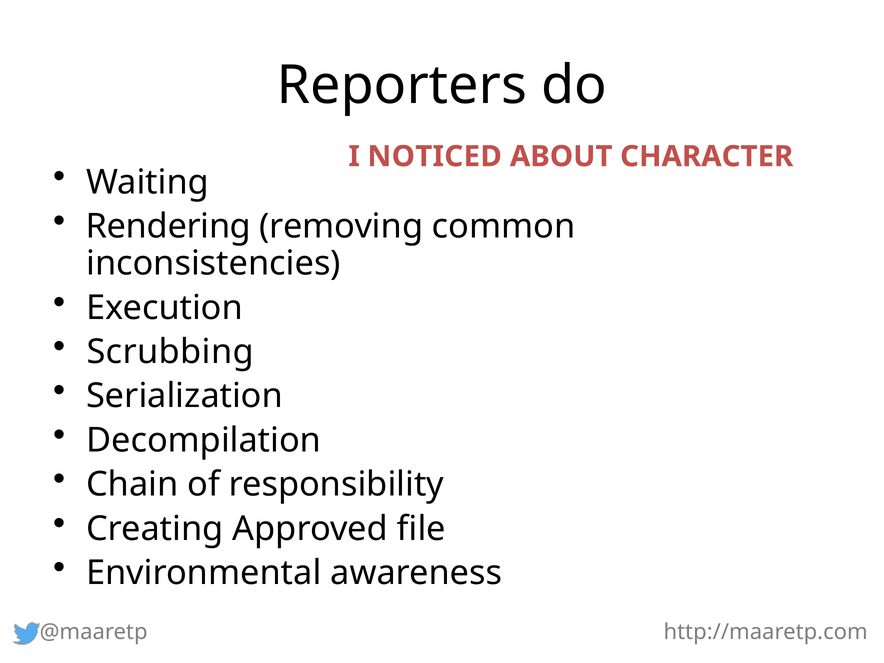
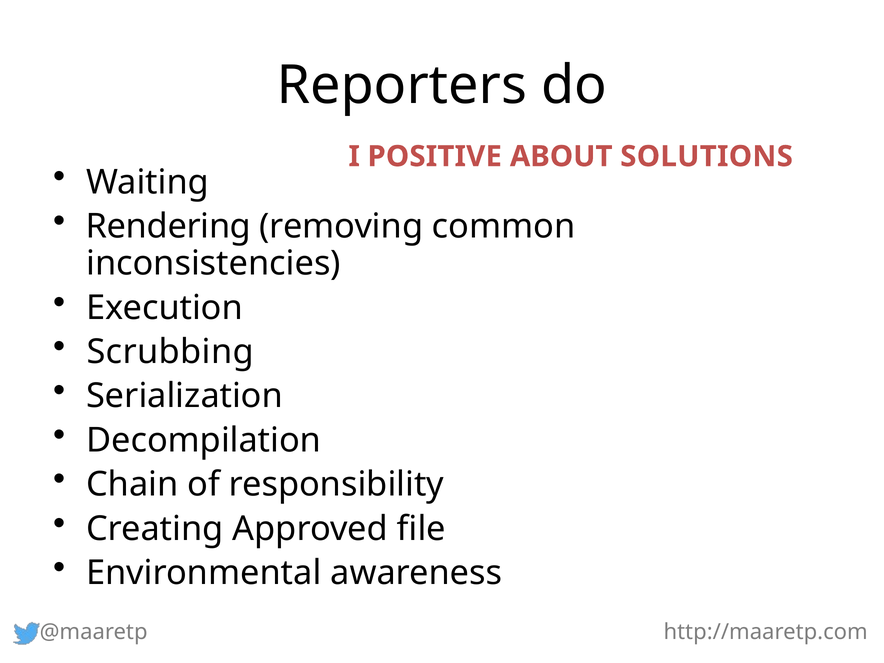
NOTICED: NOTICED -> POSITIVE
CHARACTER: CHARACTER -> SOLUTIONS
